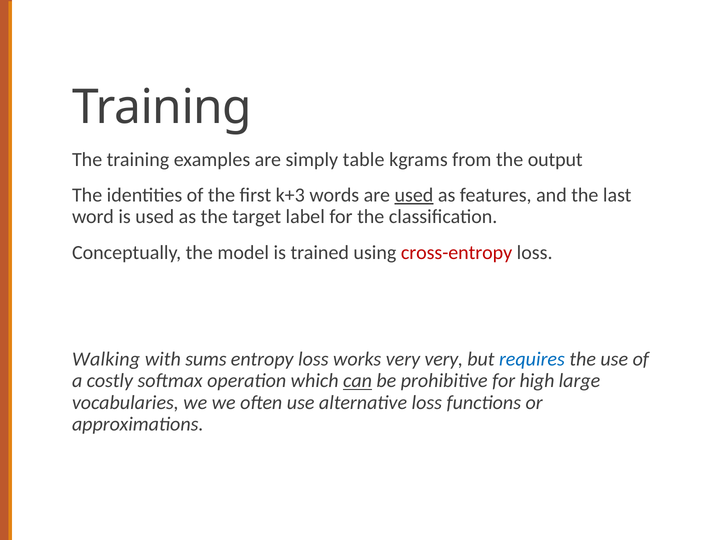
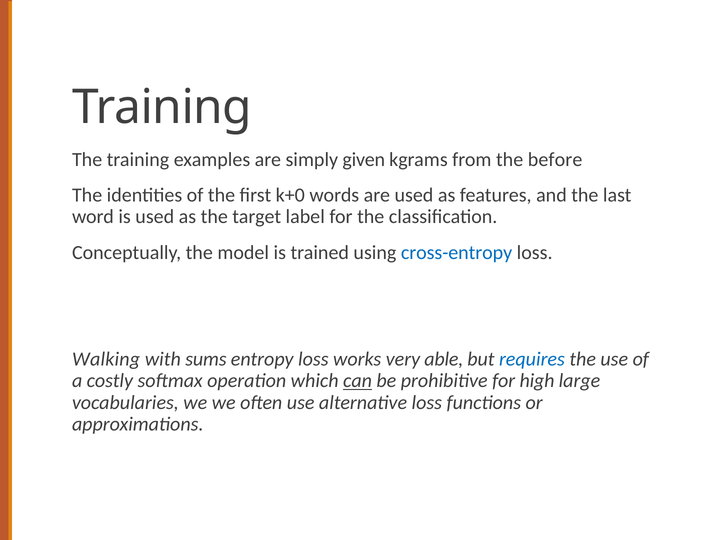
table: table -> given
output: output -> before
k+3: k+3 -> k+0
used at (414, 195) underline: present -> none
cross-entropy colour: red -> blue
very very: very -> able
